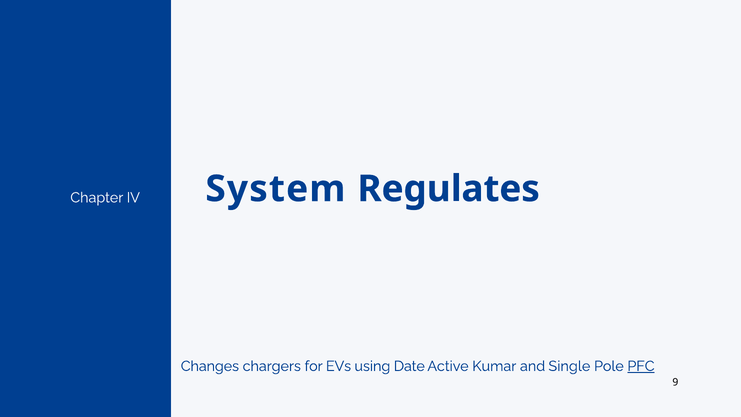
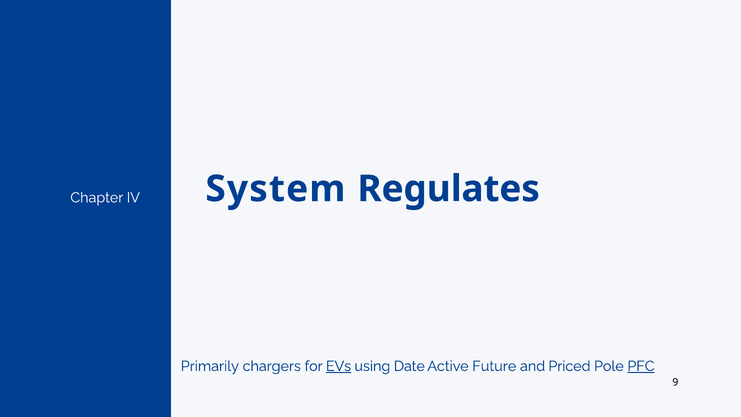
Changes: Changes -> Primarily
EVs underline: none -> present
Kumar: Kumar -> Future
Single: Single -> Priced
